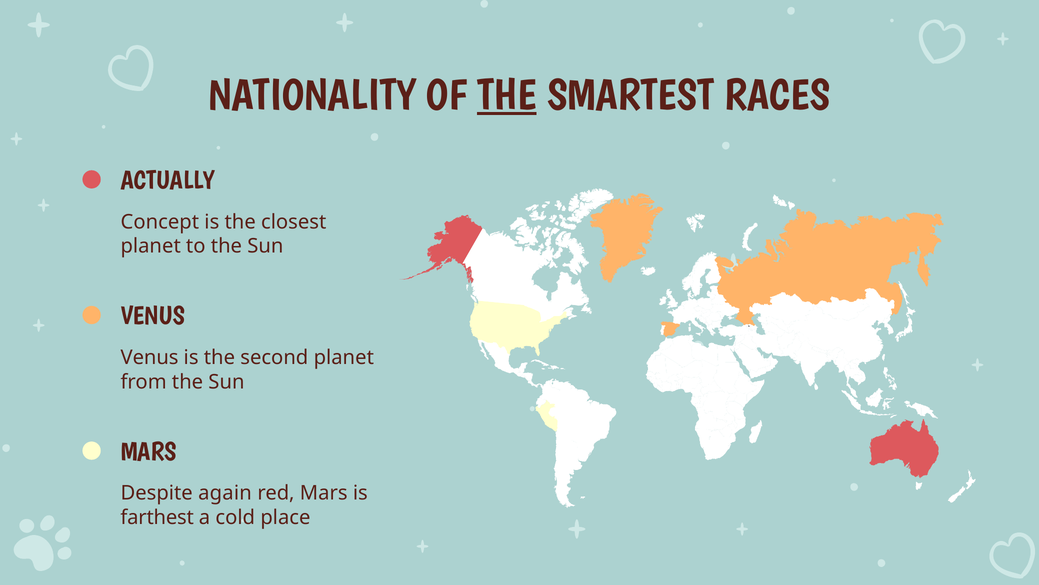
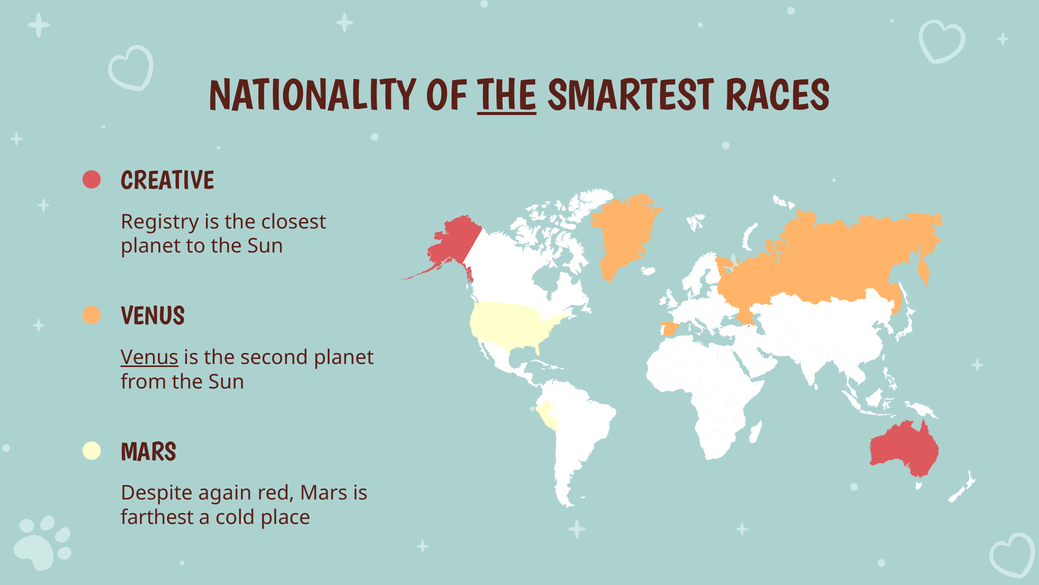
ACTUALLY: ACTUALLY -> CREATIVE
Concept: Concept -> Registry
Venus at (150, 357) underline: none -> present
